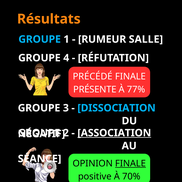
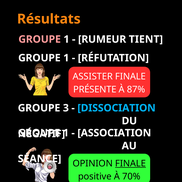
GROUPE at (40, 39) colour: light blue -> pink
SALLE: SALLE -> TIENT
4 at (66, 58): 4 -> 1
PRÉCÉDÉ: PRÉCÉDÉ -> ASSISTER
77%: 77% -> 87%
2 at (66, 133): 2 -> 1
ASSOCIATION underline: present -> none
